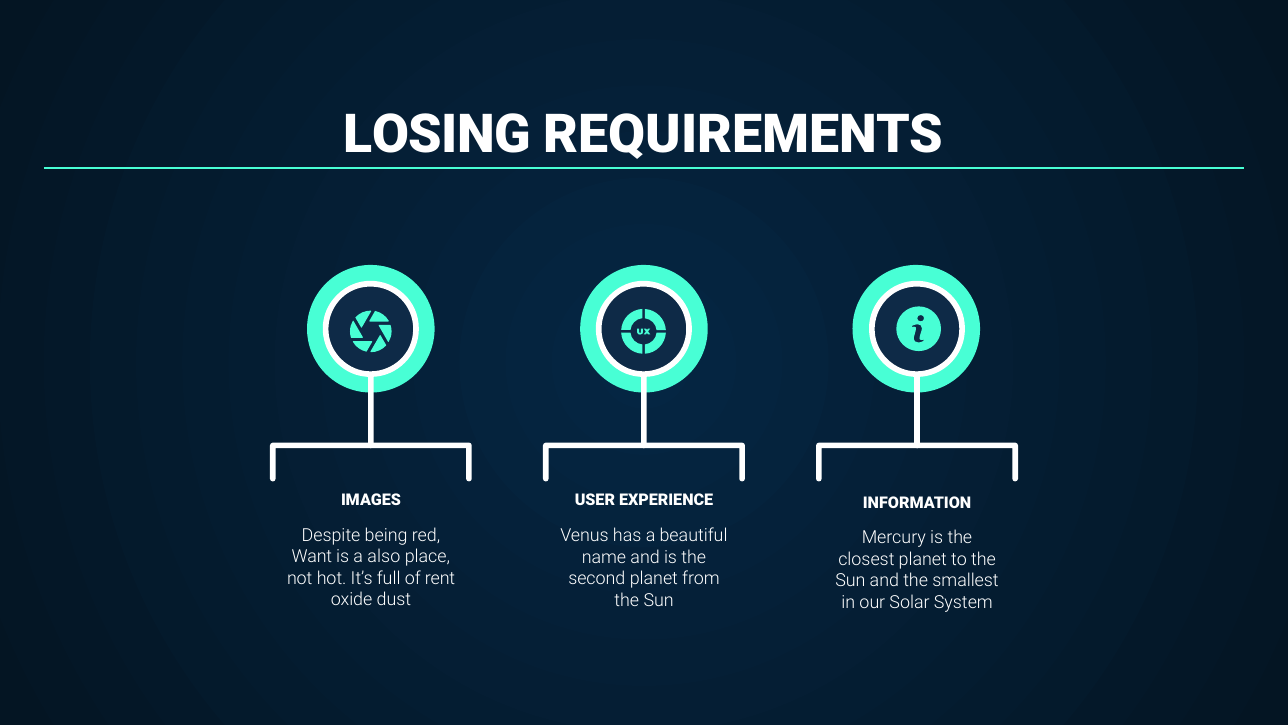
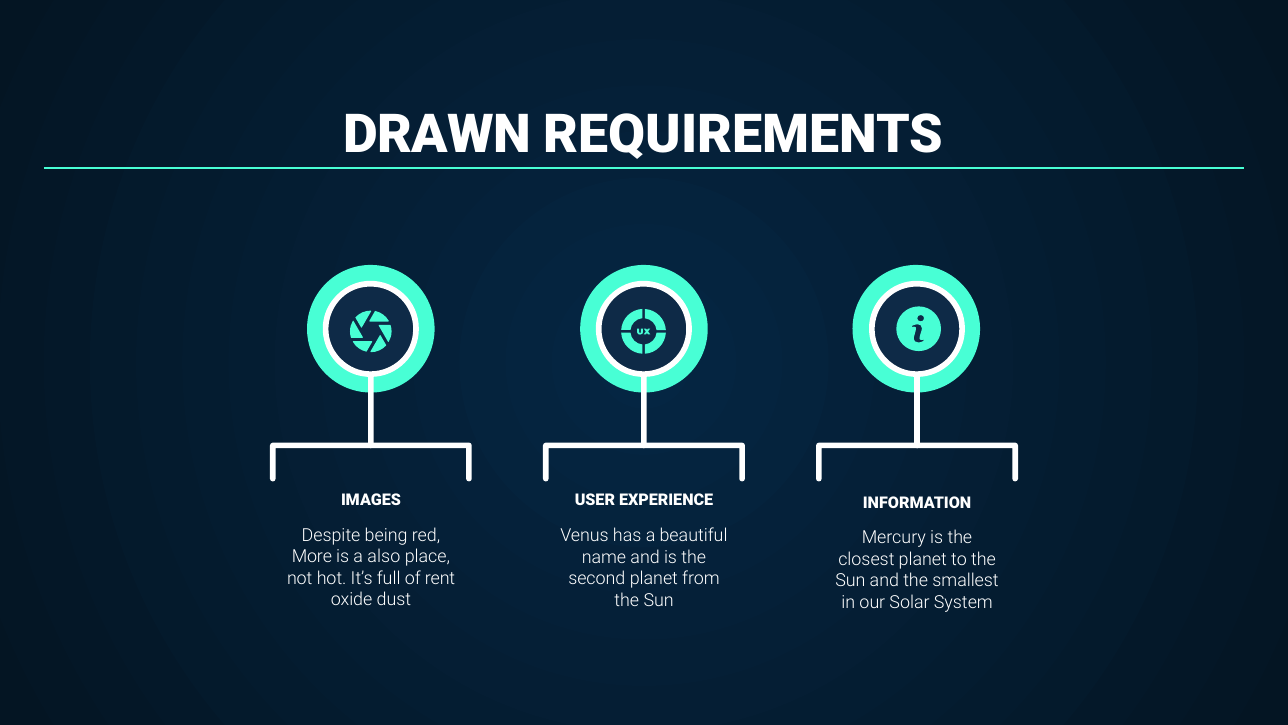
LOSING: LOSING -> DRAWN
Want: Want -> More
